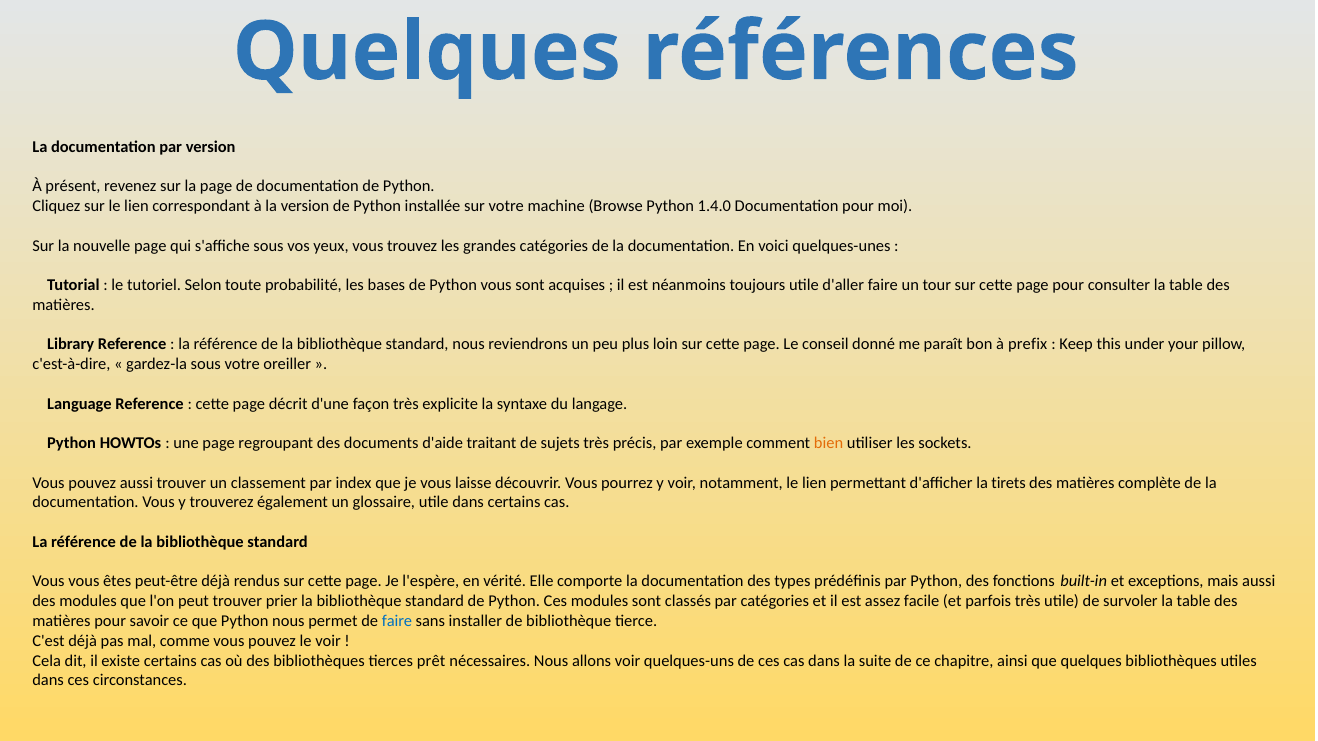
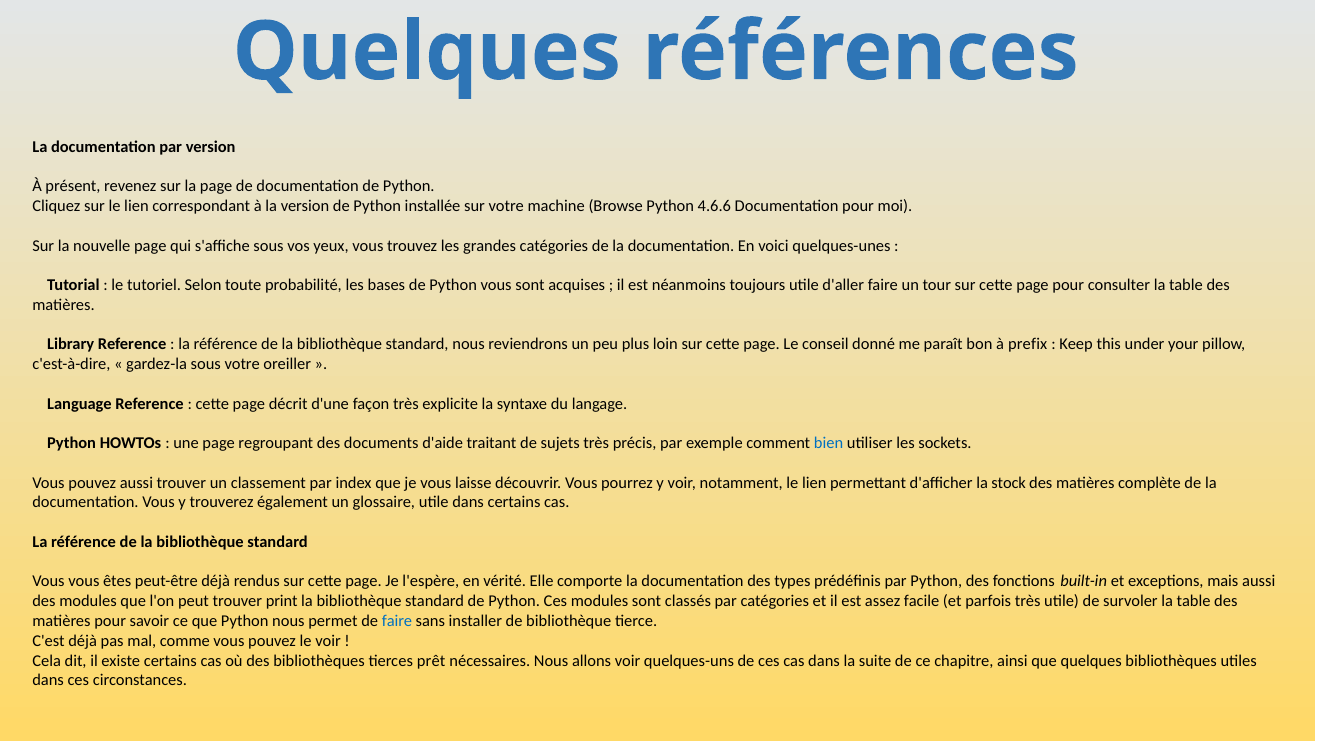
1.4.0: 1.4.0 -> 4.6.6
bien colour: orange -> blue
tirets: tirets -> stock
prier: prier -> print
